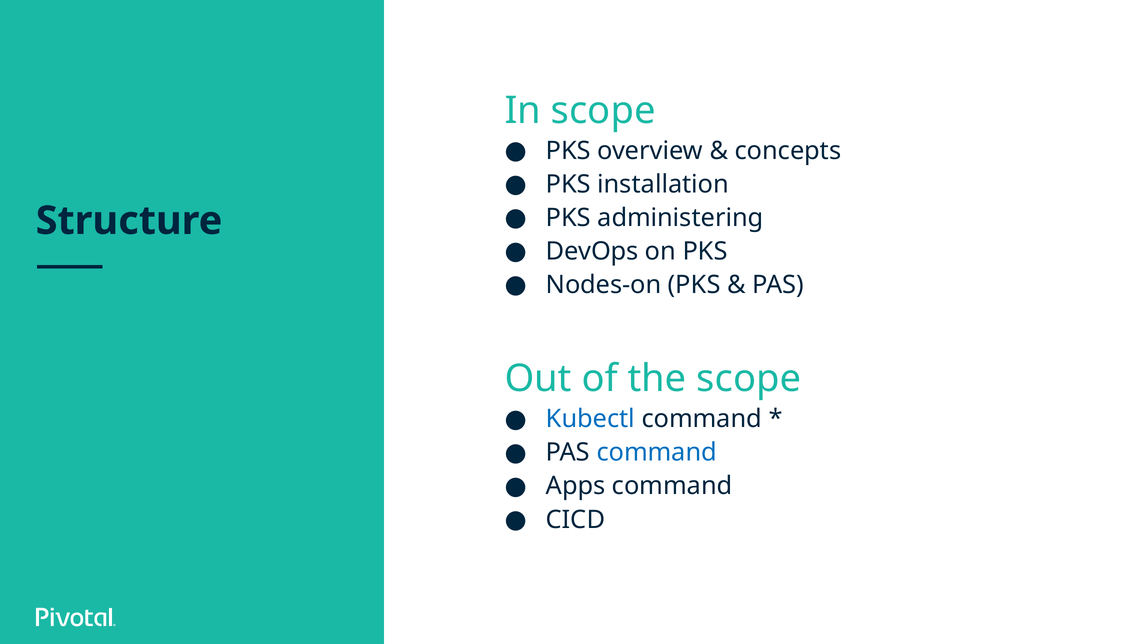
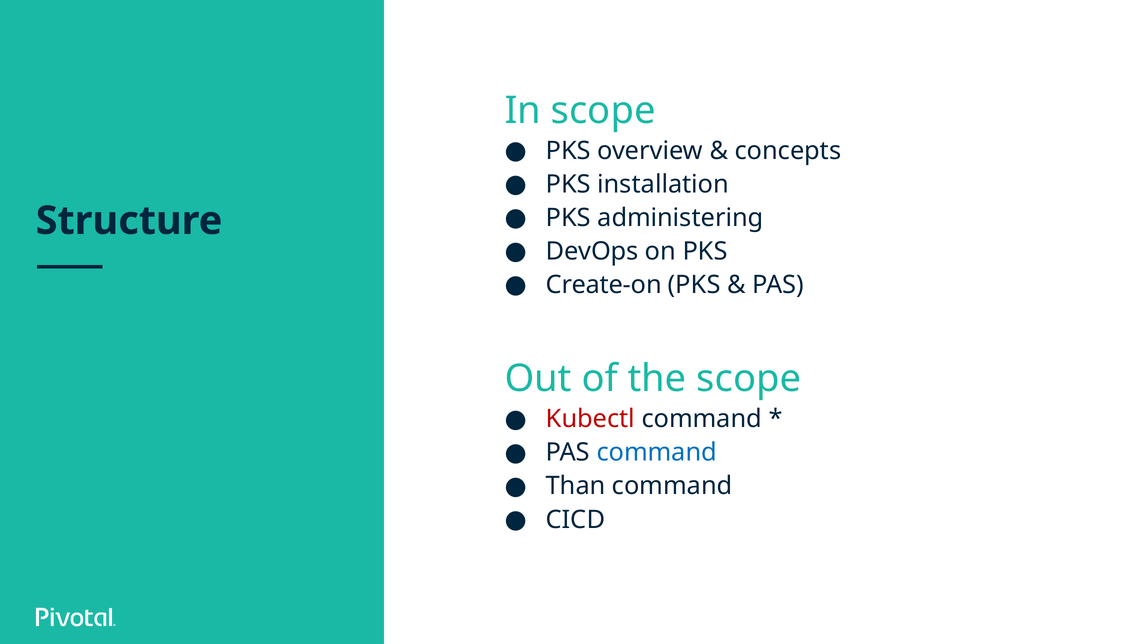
Nodes-on: Nodes-on -> Create-on
Kubectl colour: blue -> red
Apps: Apps -> Than
